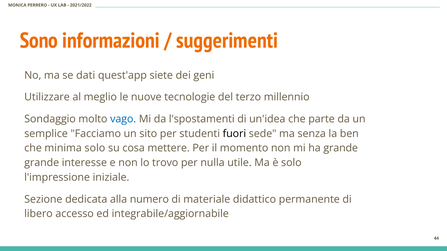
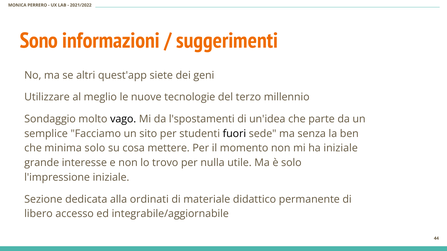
dati: dati -> altri
vago colour: blue -> black
ha grande: grande -> iniziale
numero: numero -> ordinati
